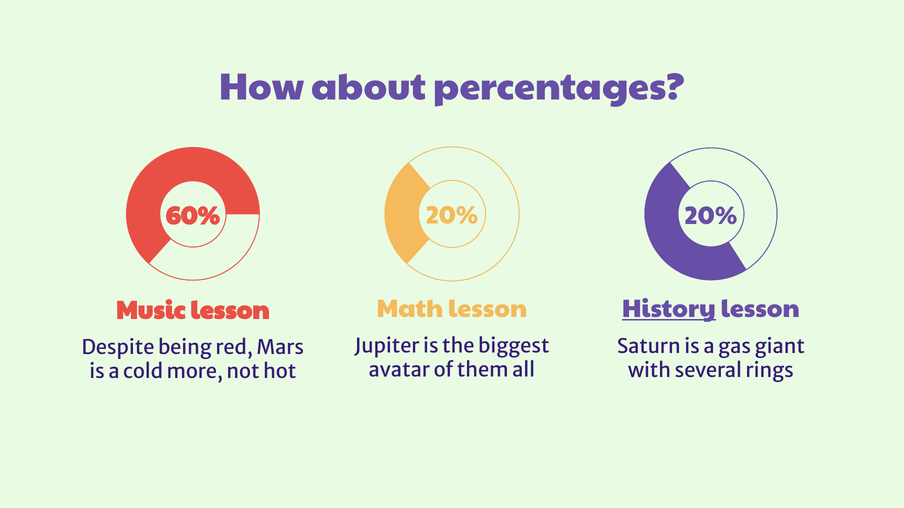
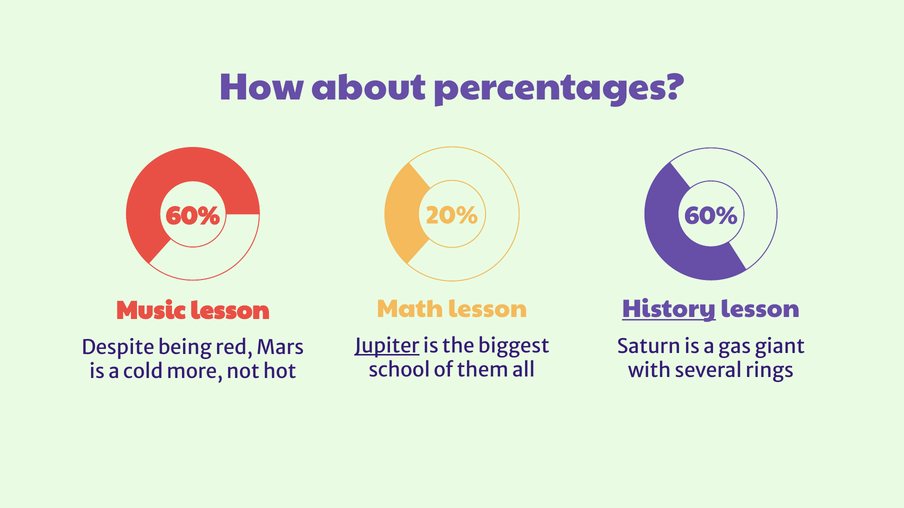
20% 20%: 20% -> 60%
Jupiter underline: none -> present
avatar: avatar -> school
